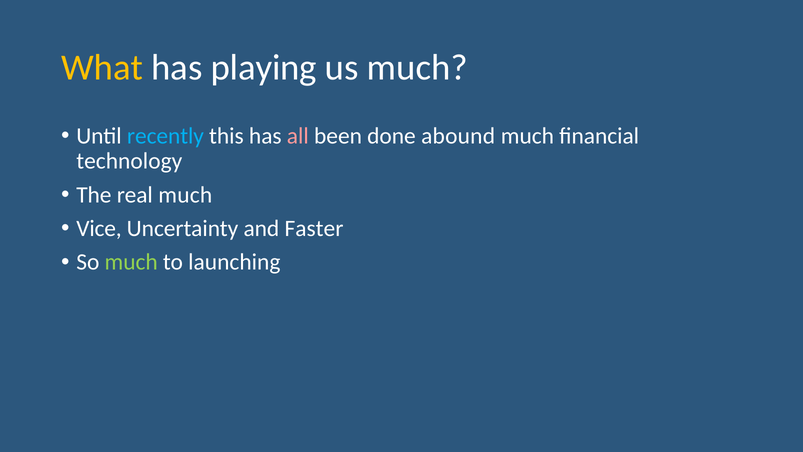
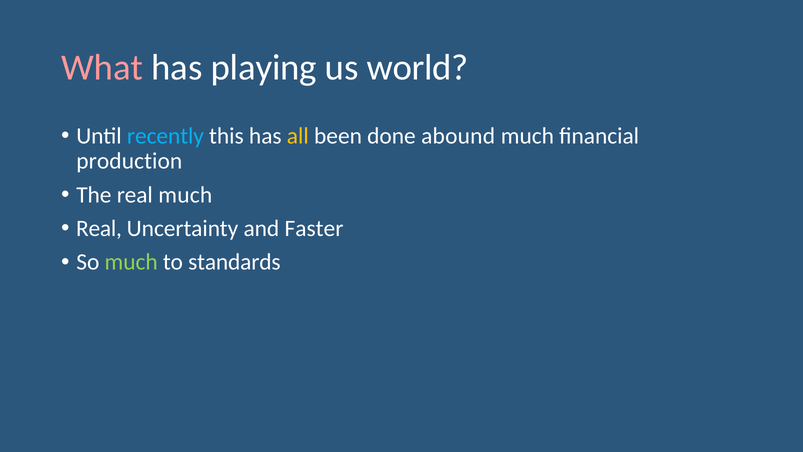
What colour: yellow -> pink
us much: much -> world
all colour: pink -> yellow
technology: technology -> production
Vice at (99, 228): Vice -> Real
launching: launching -> standards
